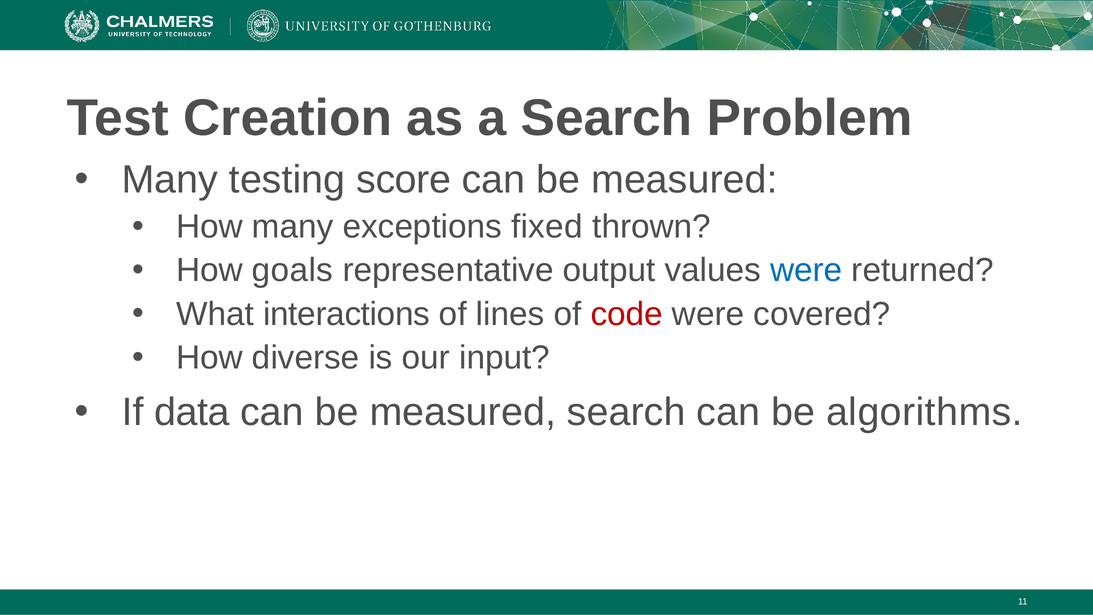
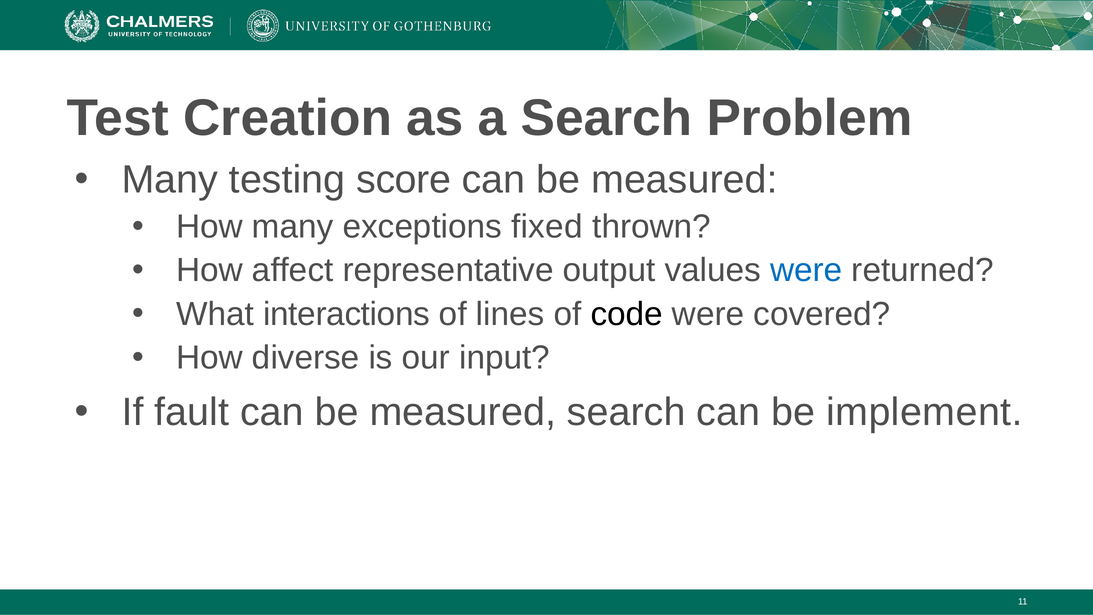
goals: goals -> affect
code colour: red -> black
data: data -> fault
algorithms: algorithms -> implement
